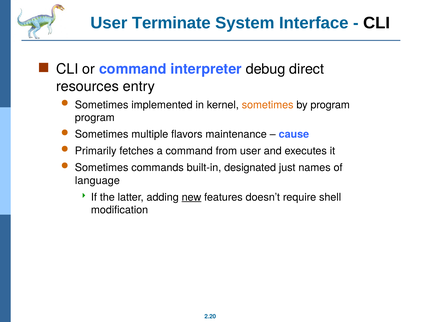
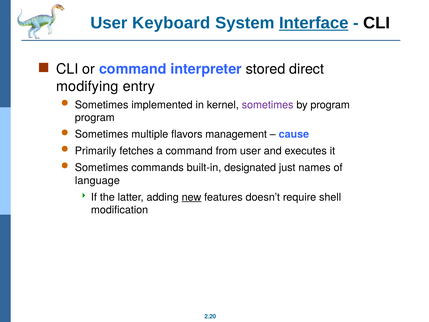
Terminate: Terminate -> Keyboard
Interface underline: none -> present
debug: debug -> stored
resources: resources -> modifying
sometimes at (268, 105) colour: orange -> purple
maintenance: maintenance -> management
